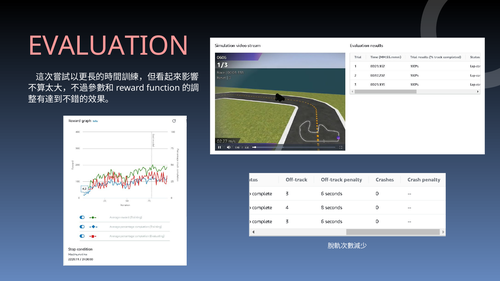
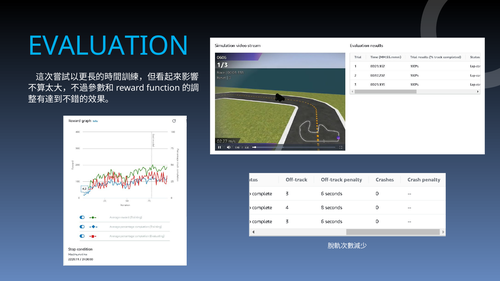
EVALUATION colour: pink -> light blue
